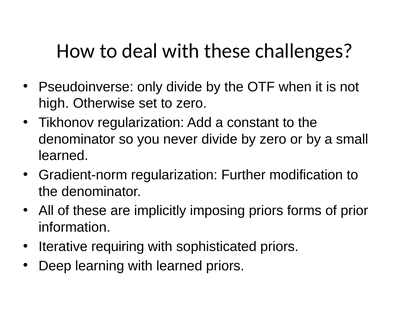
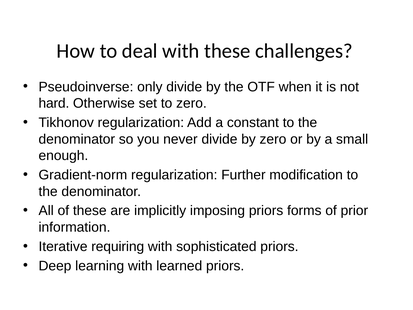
high: high -> hard
learned at (63, 156): learned -> enough
